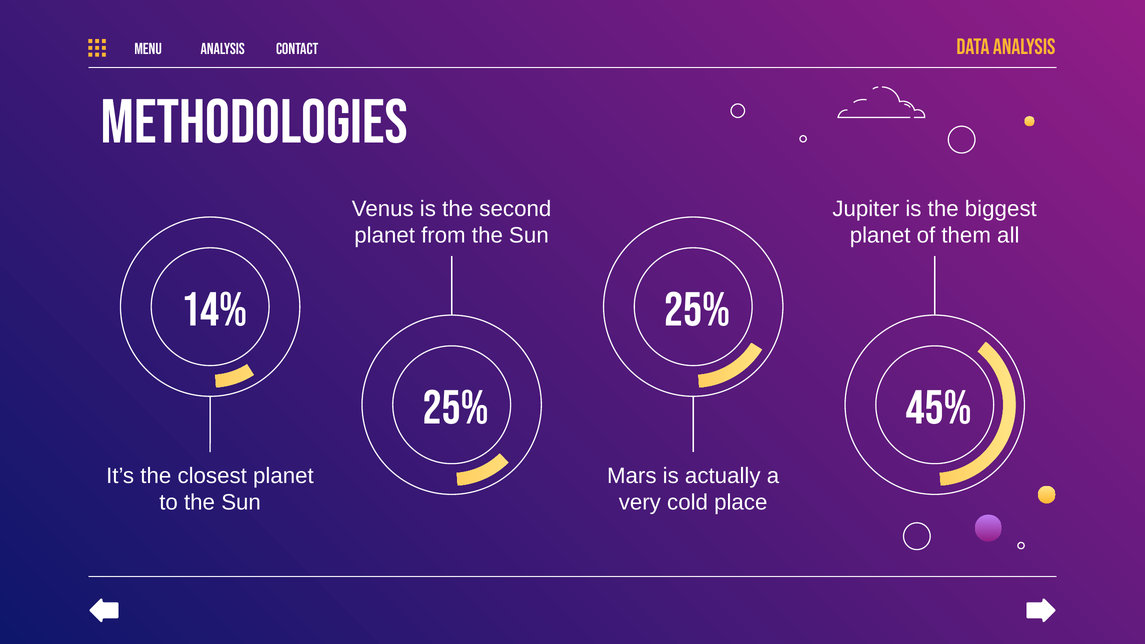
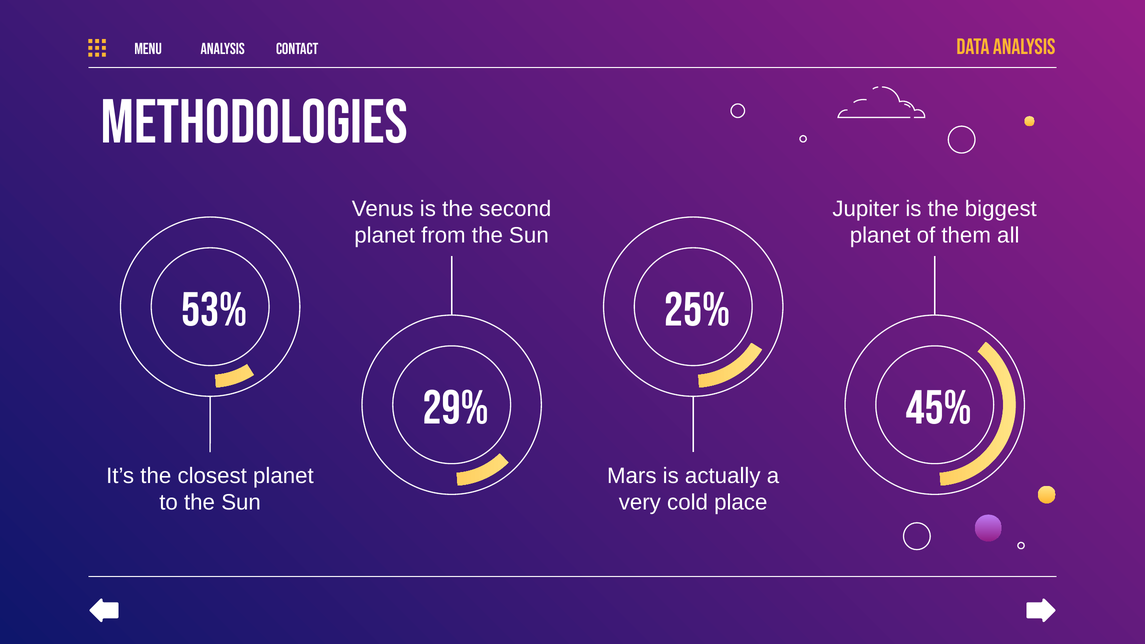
14%: 14% -> 53%
25% at (456, 408): 25% -> 29%
